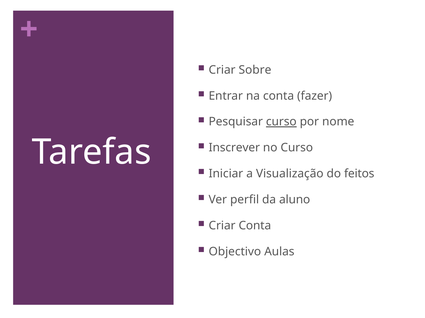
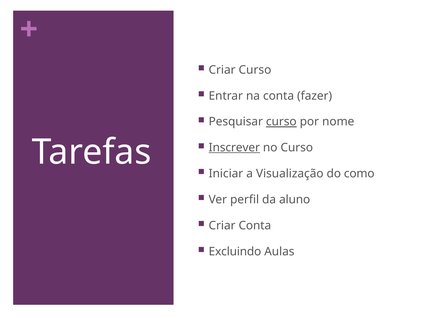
Criar Sobre: Sobre -> Curso
Inscrever underline: none -> present
feitos: feitos -> como
Objectivo: Objectivo -> Excluindo
